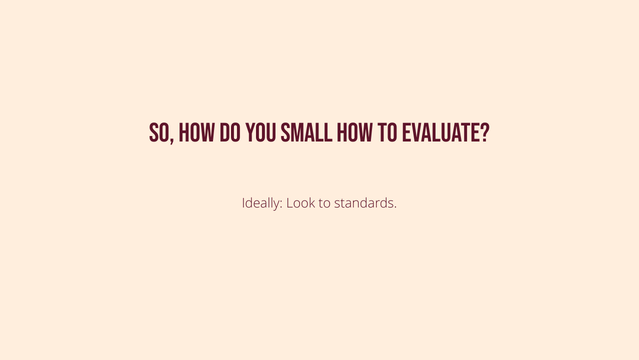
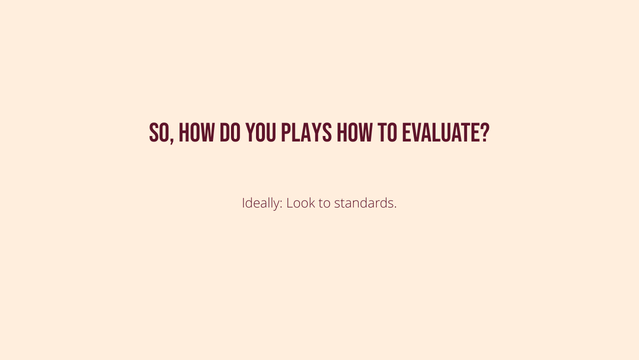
small: small -> plays
